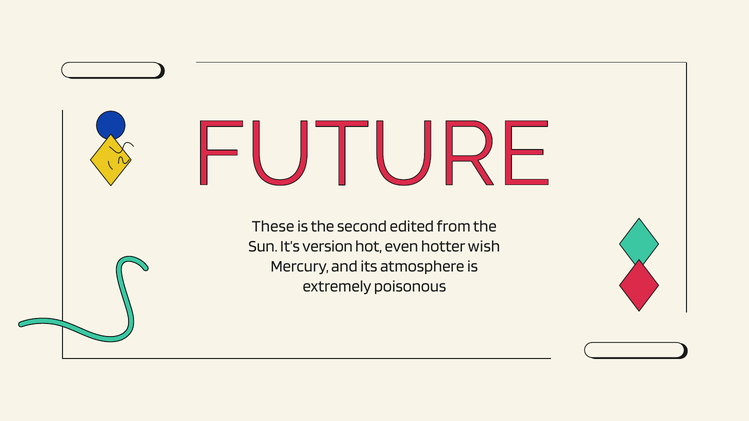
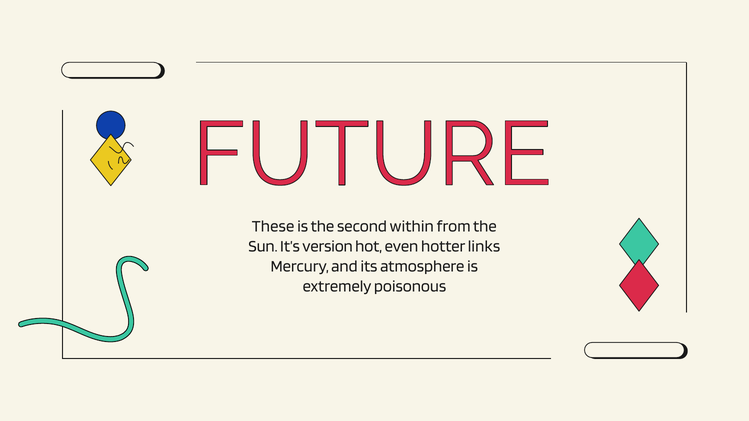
edited: edited -> within
wish: wish -> links
